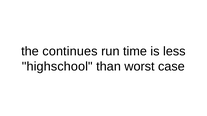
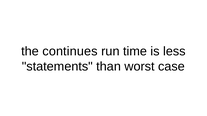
highschool: highschool -> statements
